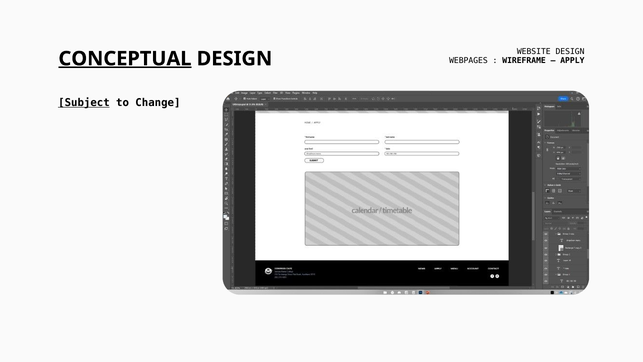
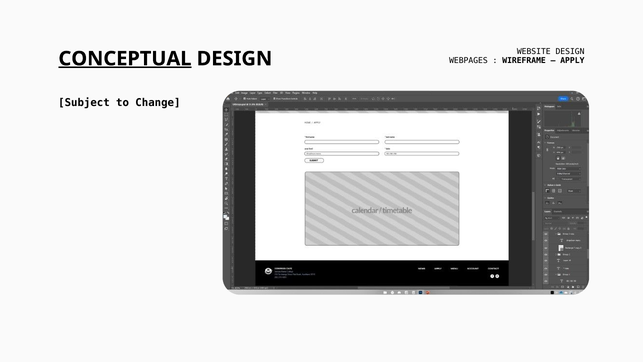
Subject underline: present -> none
